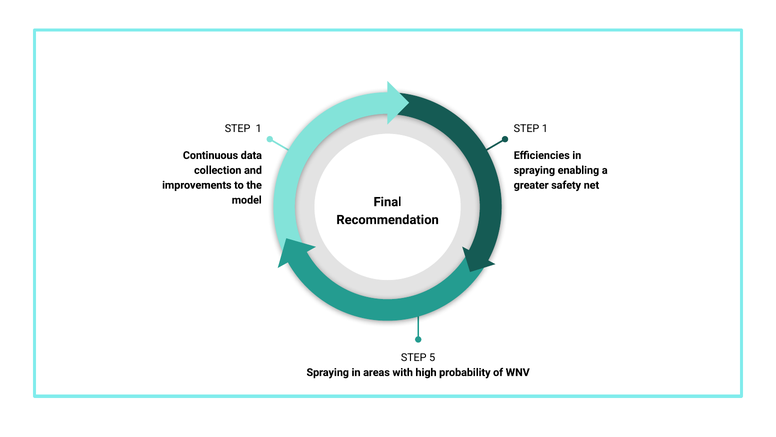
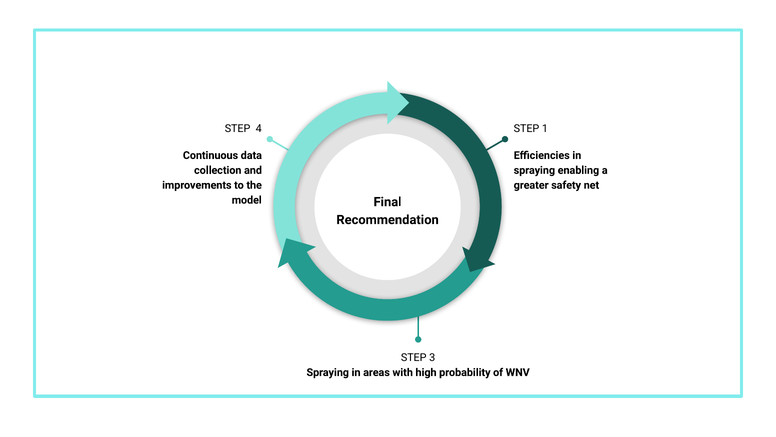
1 at (259, 128): 1 -> 4
5: 5 -> 3
